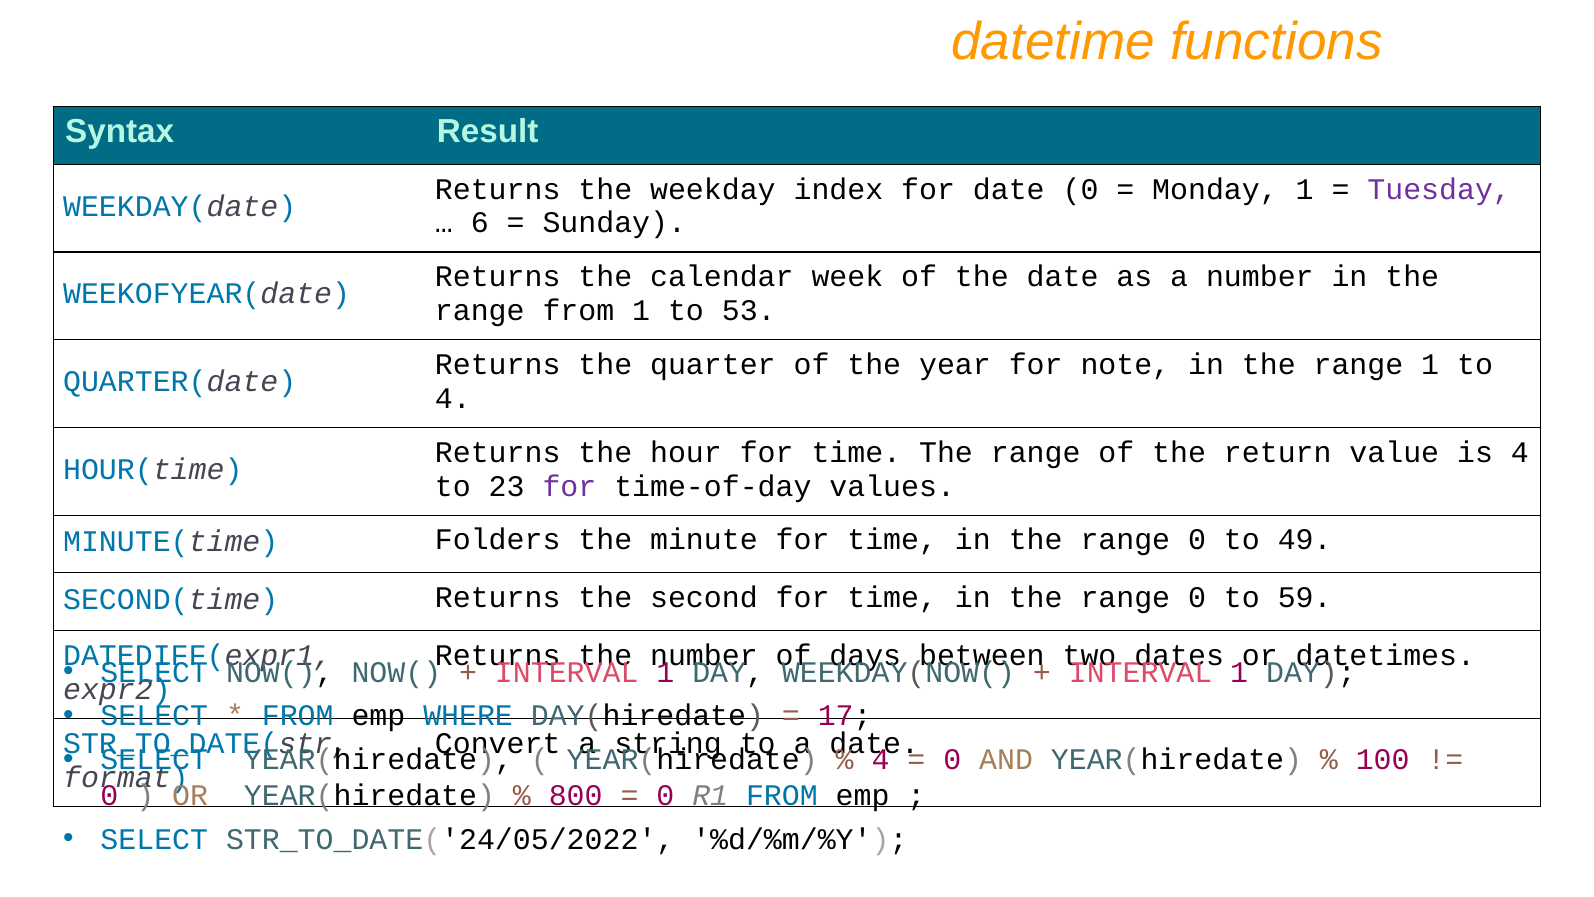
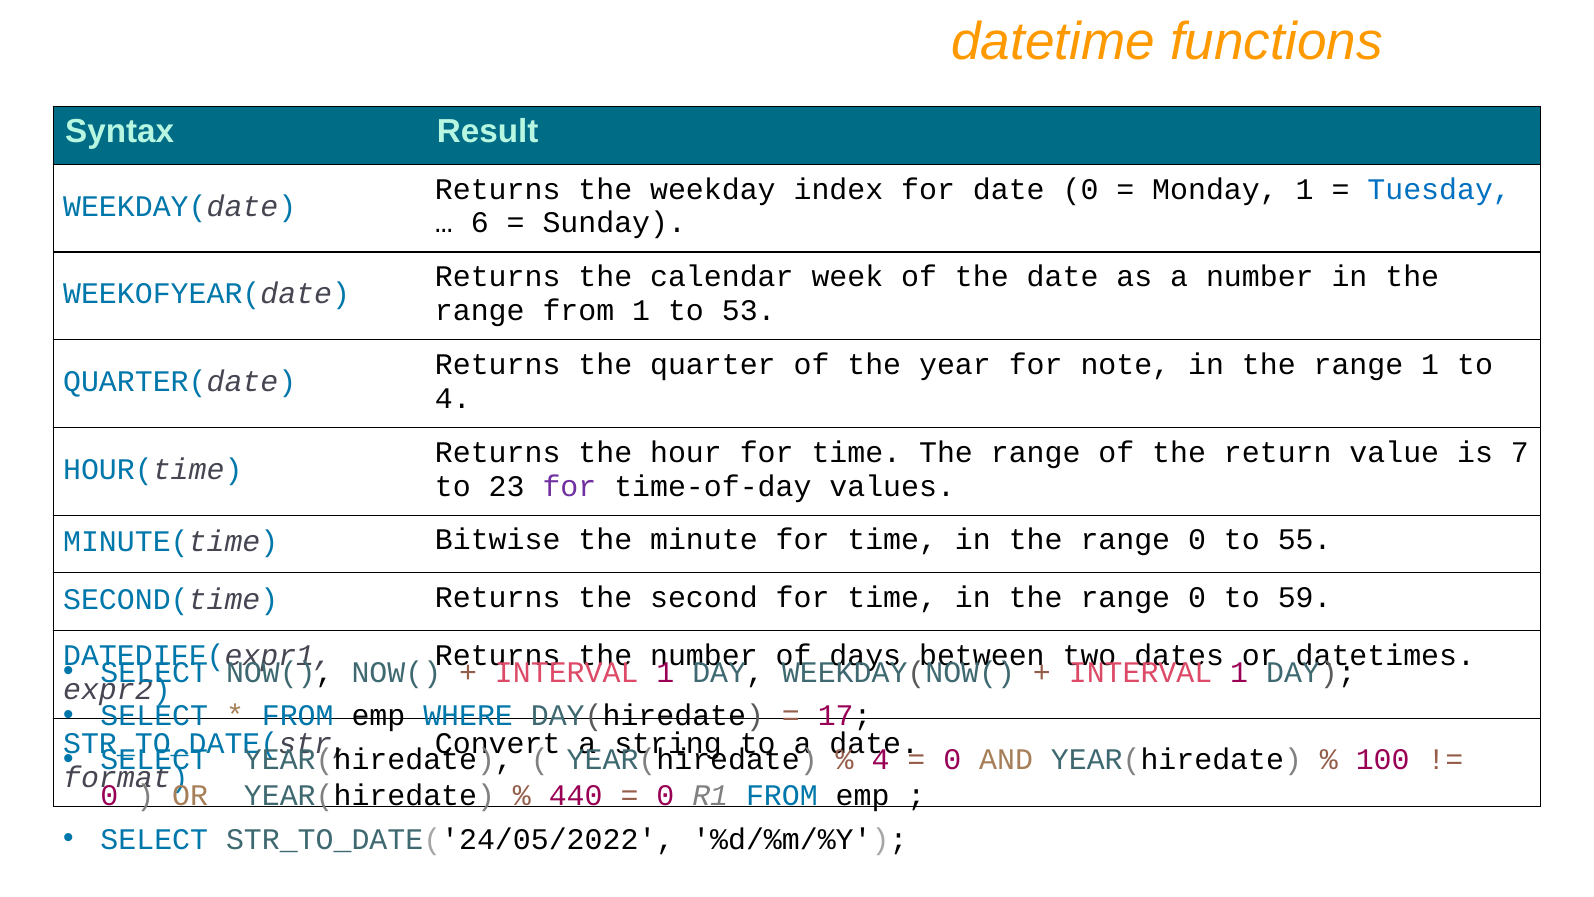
Tuesday colour: purple -> blue
is 4: 4 -> 7
Folders: Folders -> Bitwise
49: 49 -> 55
800: 800 -> 440
